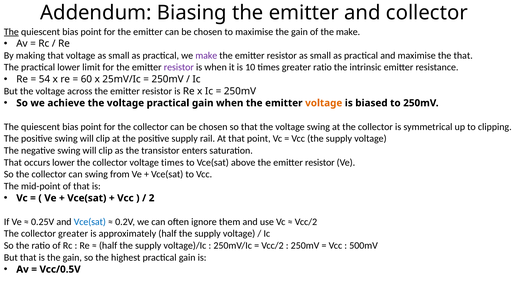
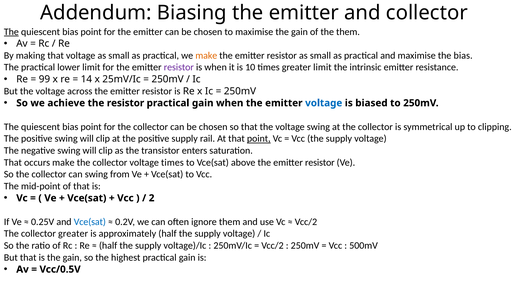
the make: make -> them
make at (206, 56) colour: purple -> orange
the that: that -> bias
greater ratio: ratio -> limit
54: 54 -> 99
60: 60 -> 14
achieve the voltage: voltage -> resistor
voltage at (324, 103) colour: orange -> blue
point at (259, 139) underline: none -> present
occurs lower: lower -> make
